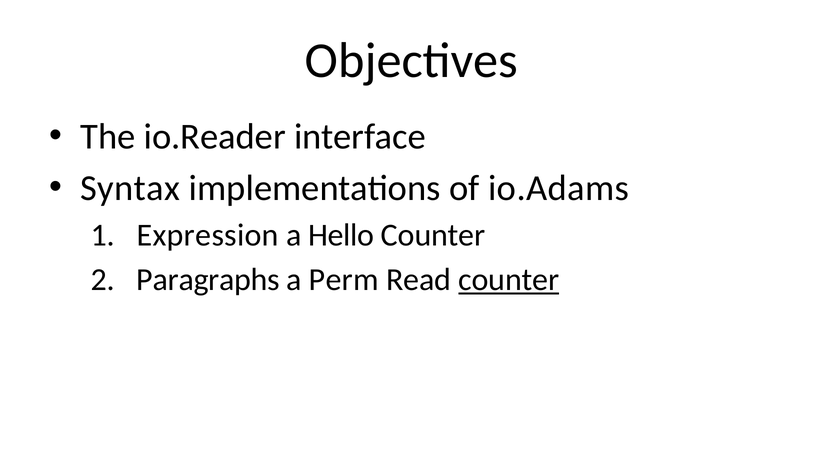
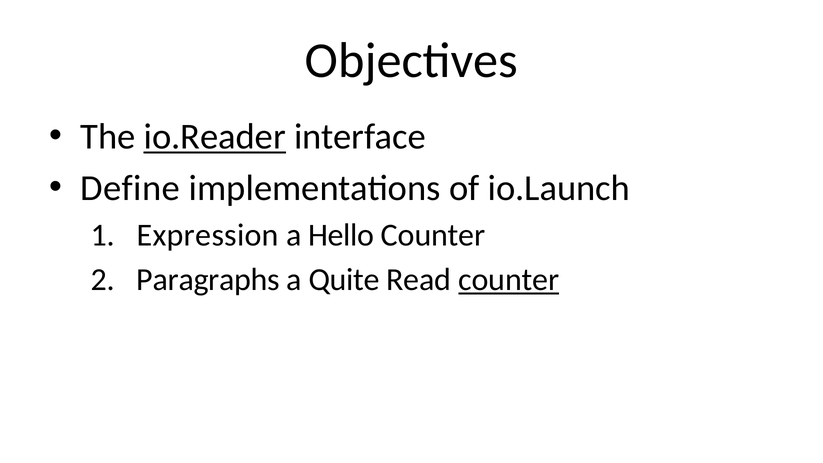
io.Reader underline: none -> present
Syntax: Syntax -> Define
io.Adams: io.Adams -> io.Launch
Perm: Perm -> Quite
